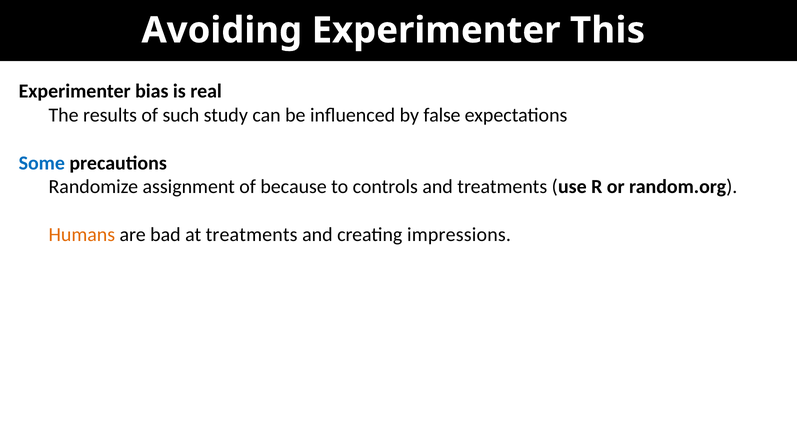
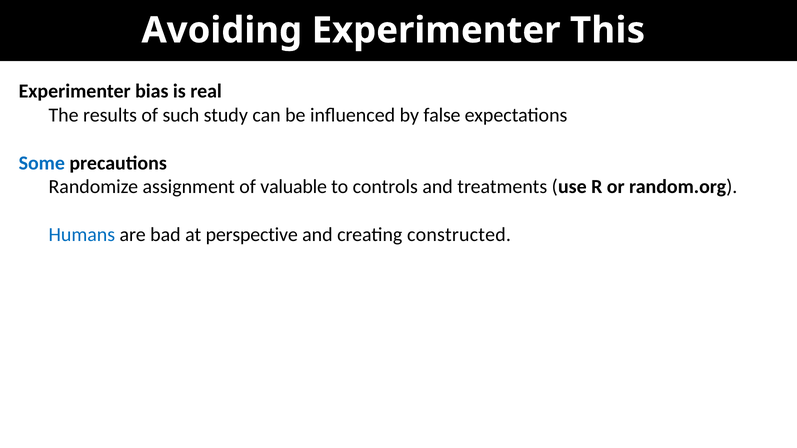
because: because -> valuable
Humans colour: orange -> blue
at treatments: treatments -> perspective
impressions: impressions -> constructed
